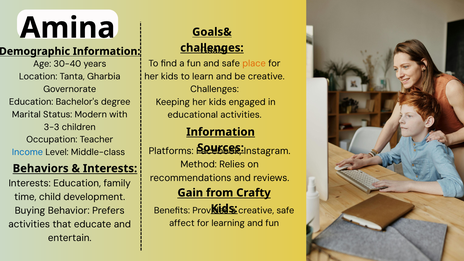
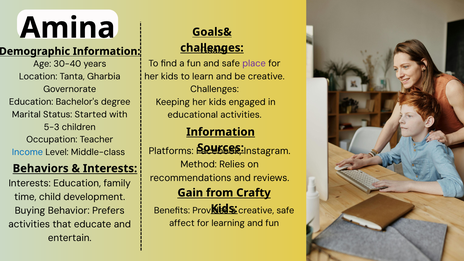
place colour: orange -> purple
Modern: Modern -> Started
3-3: 3-3 -> 5-3
